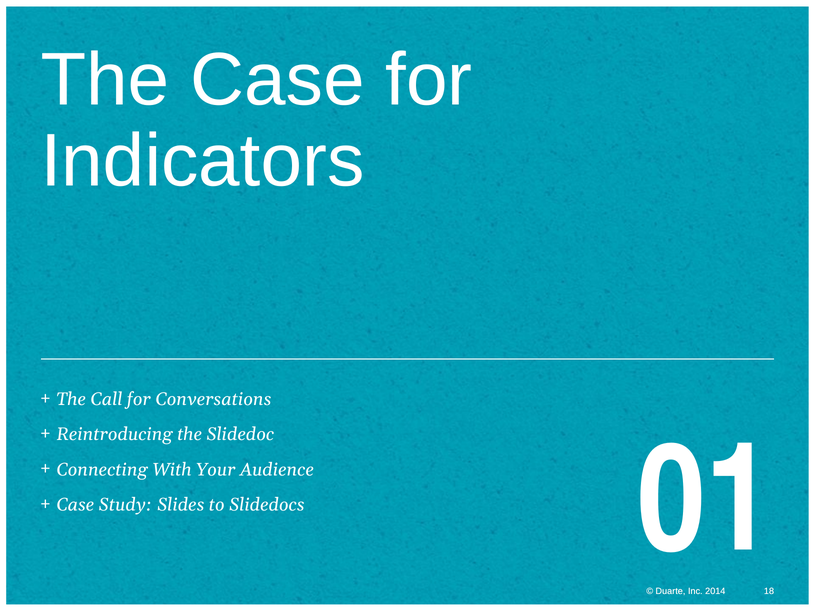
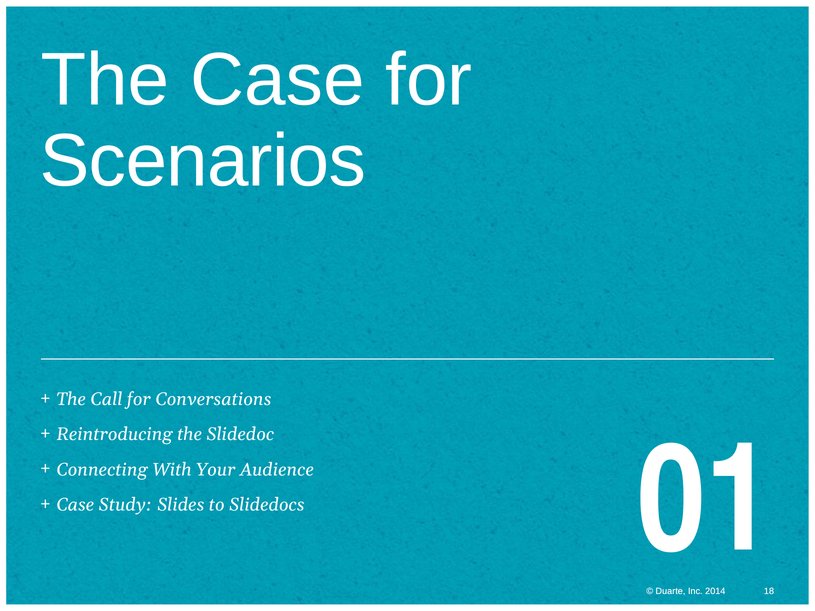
Indicators: Indicators -> Scenarios
